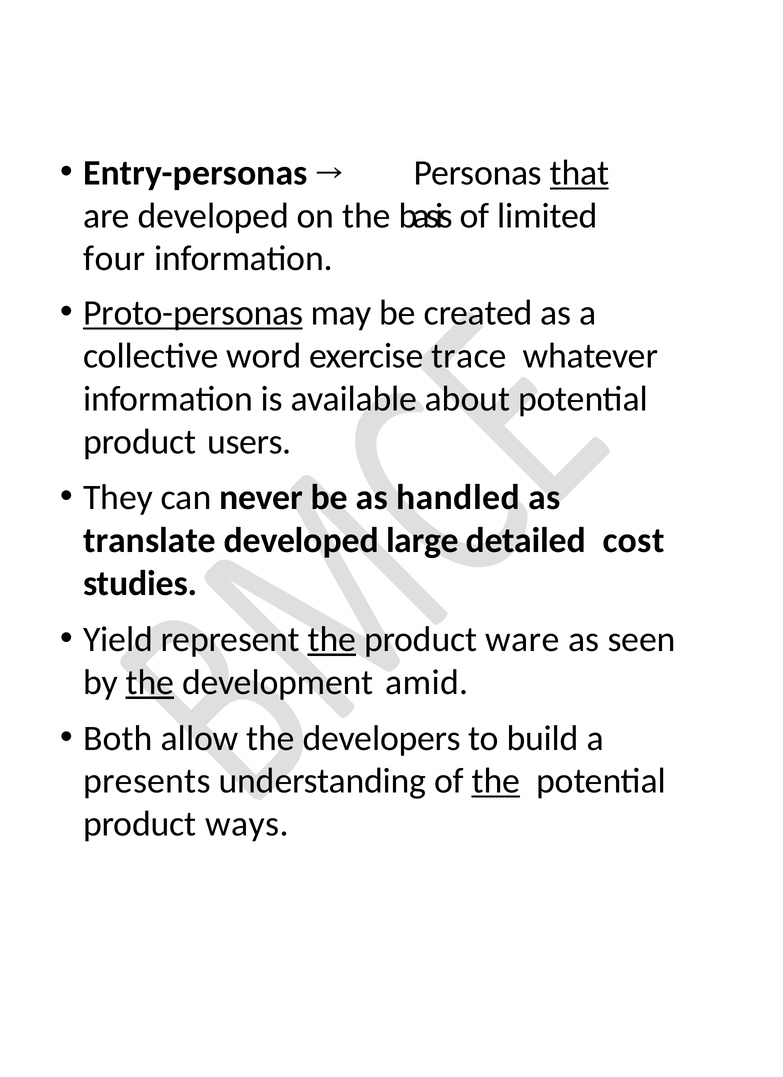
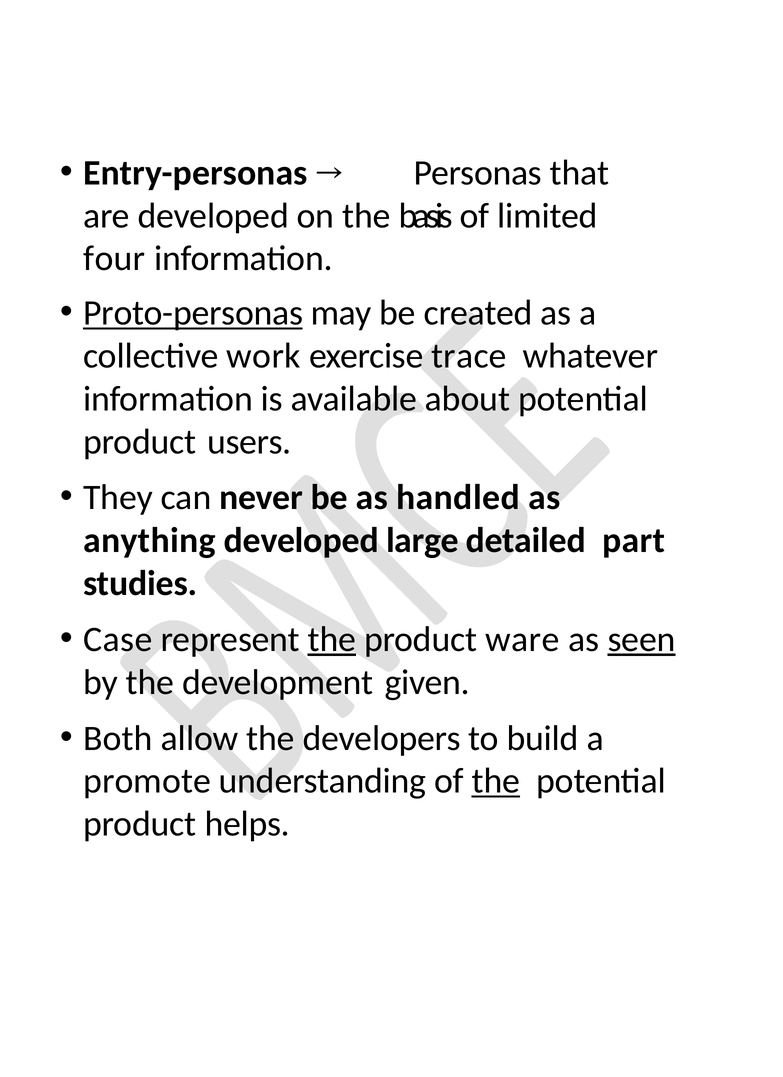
that underline: present -> none
word: word -> work
translate: translate -> anything
cost: cost -> part
Yield: Yield -> Case
seen underline: none -> present
the at (150, 683) underline: present -> none
amid: amid -> given
presents: presents -> promote
ways: ways -> helps
